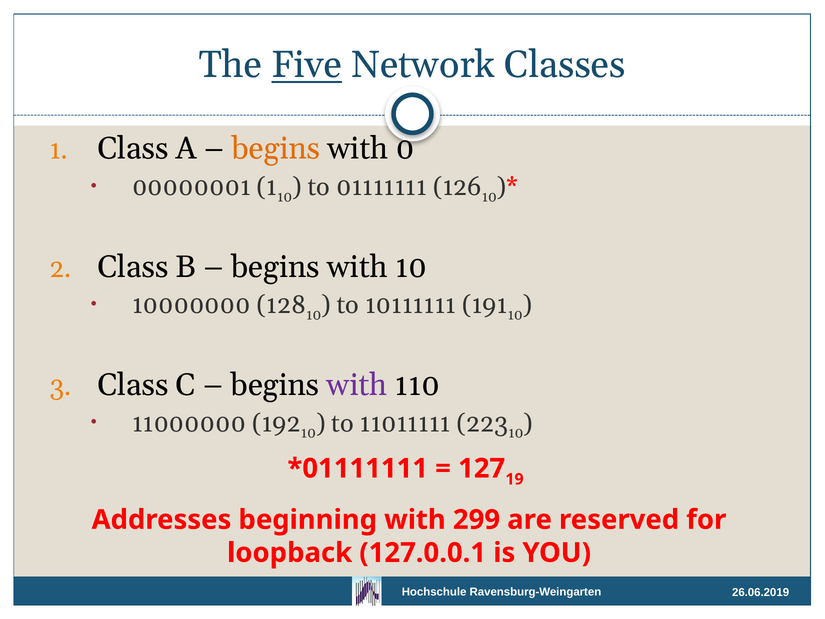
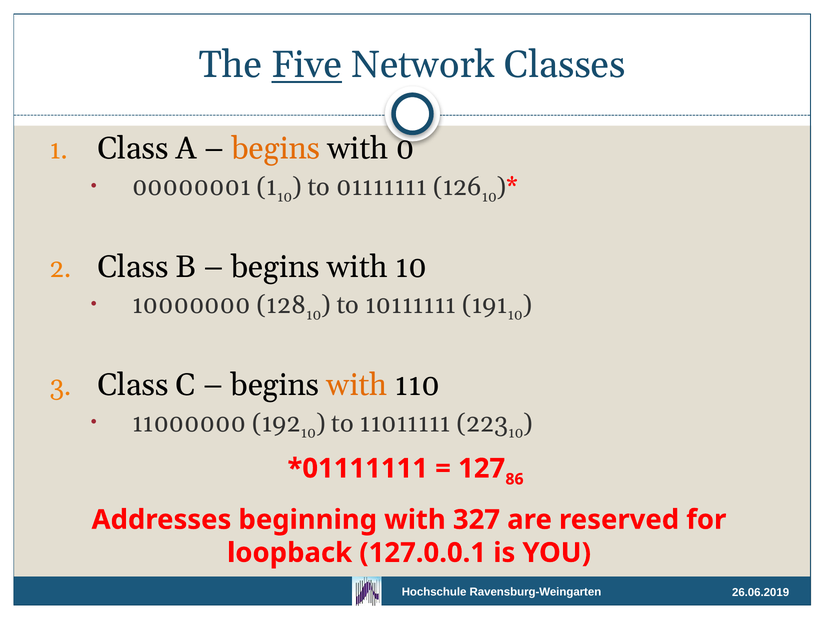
with at (357, 385) colour: purple -> orange
19: 19 -> 86
299: 299 -> 327
